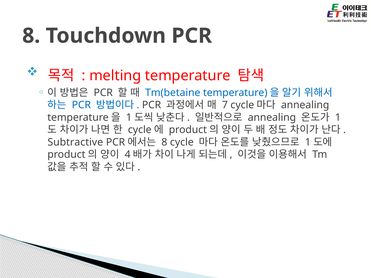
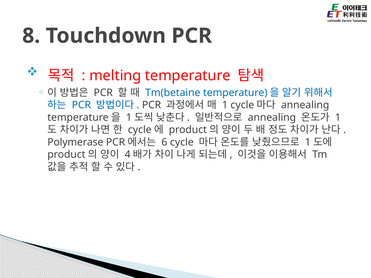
7 at (225, 105): 7 -> 1
Subtractive: Subtractive -> Polymerase
8 at (164, 142): 8 -> 6
